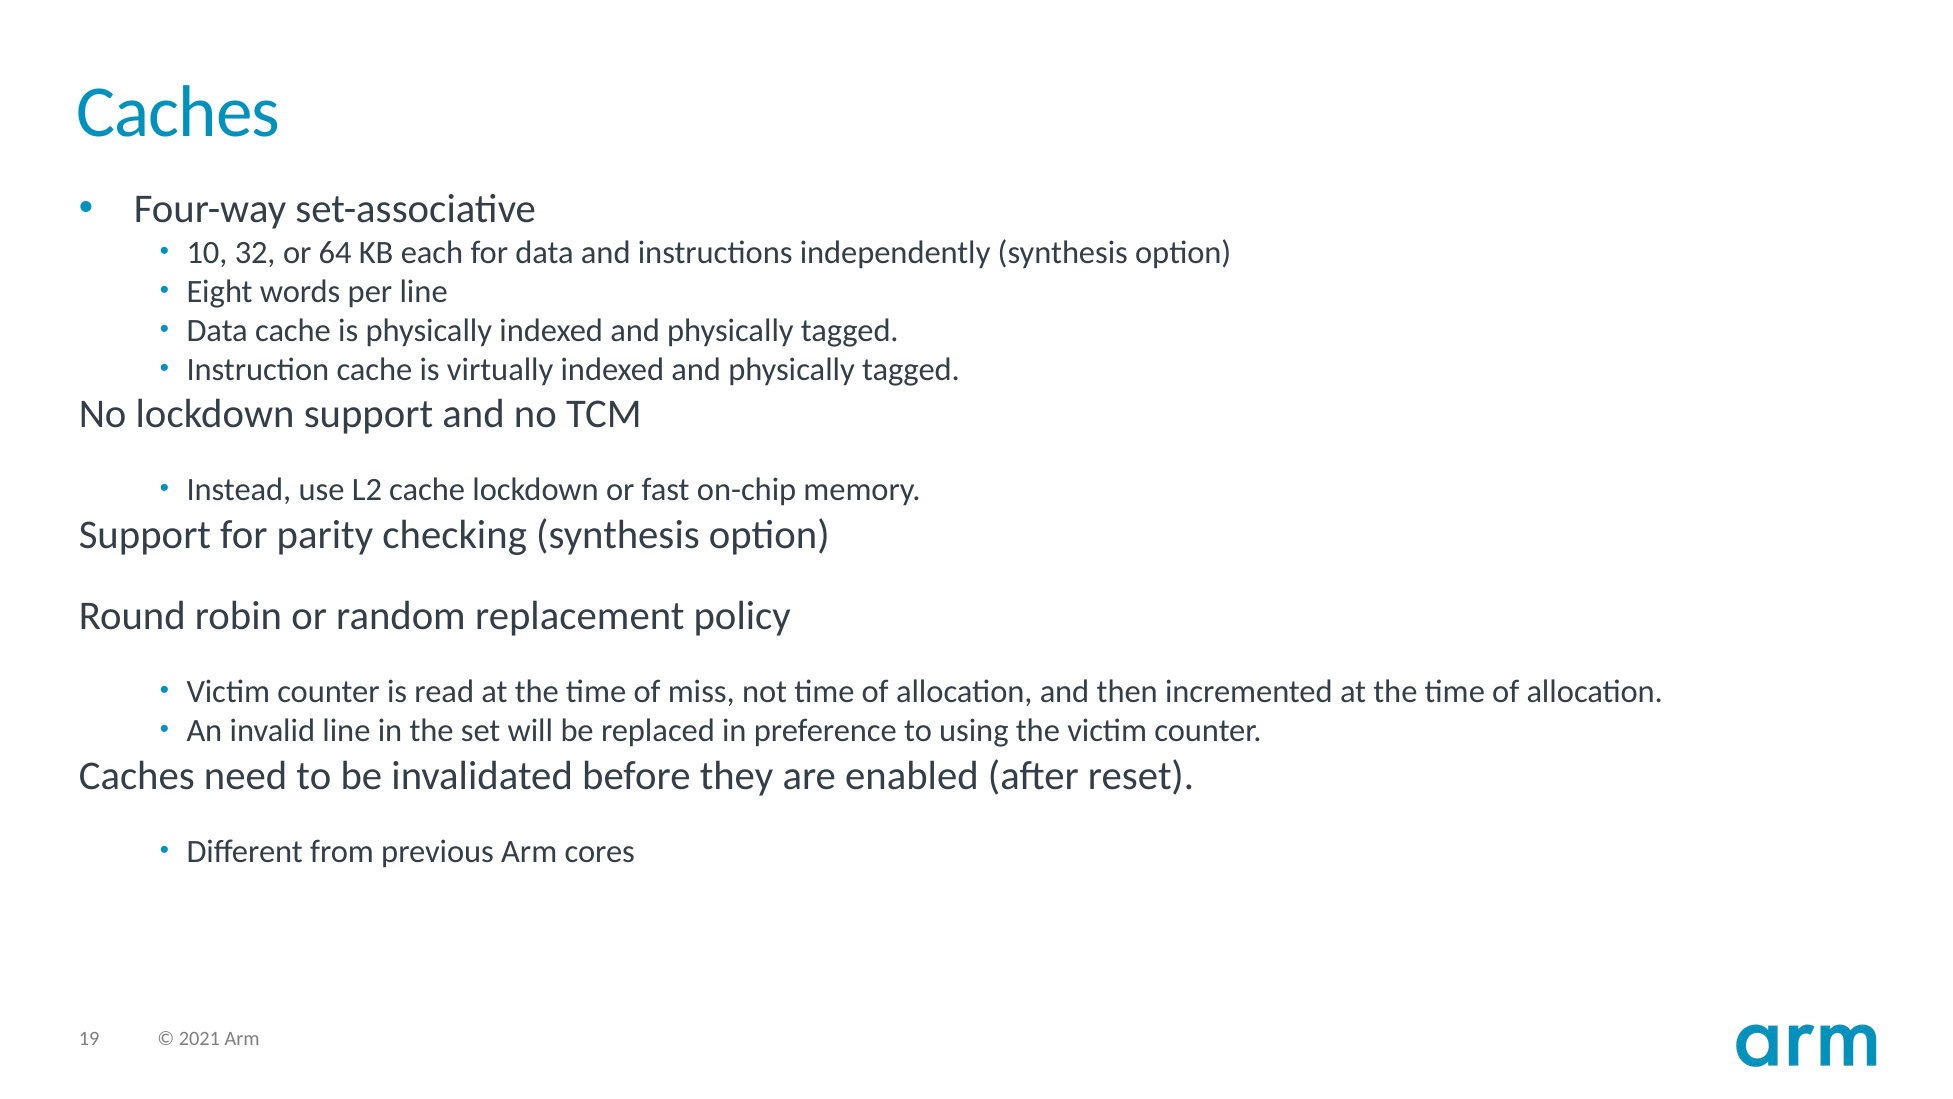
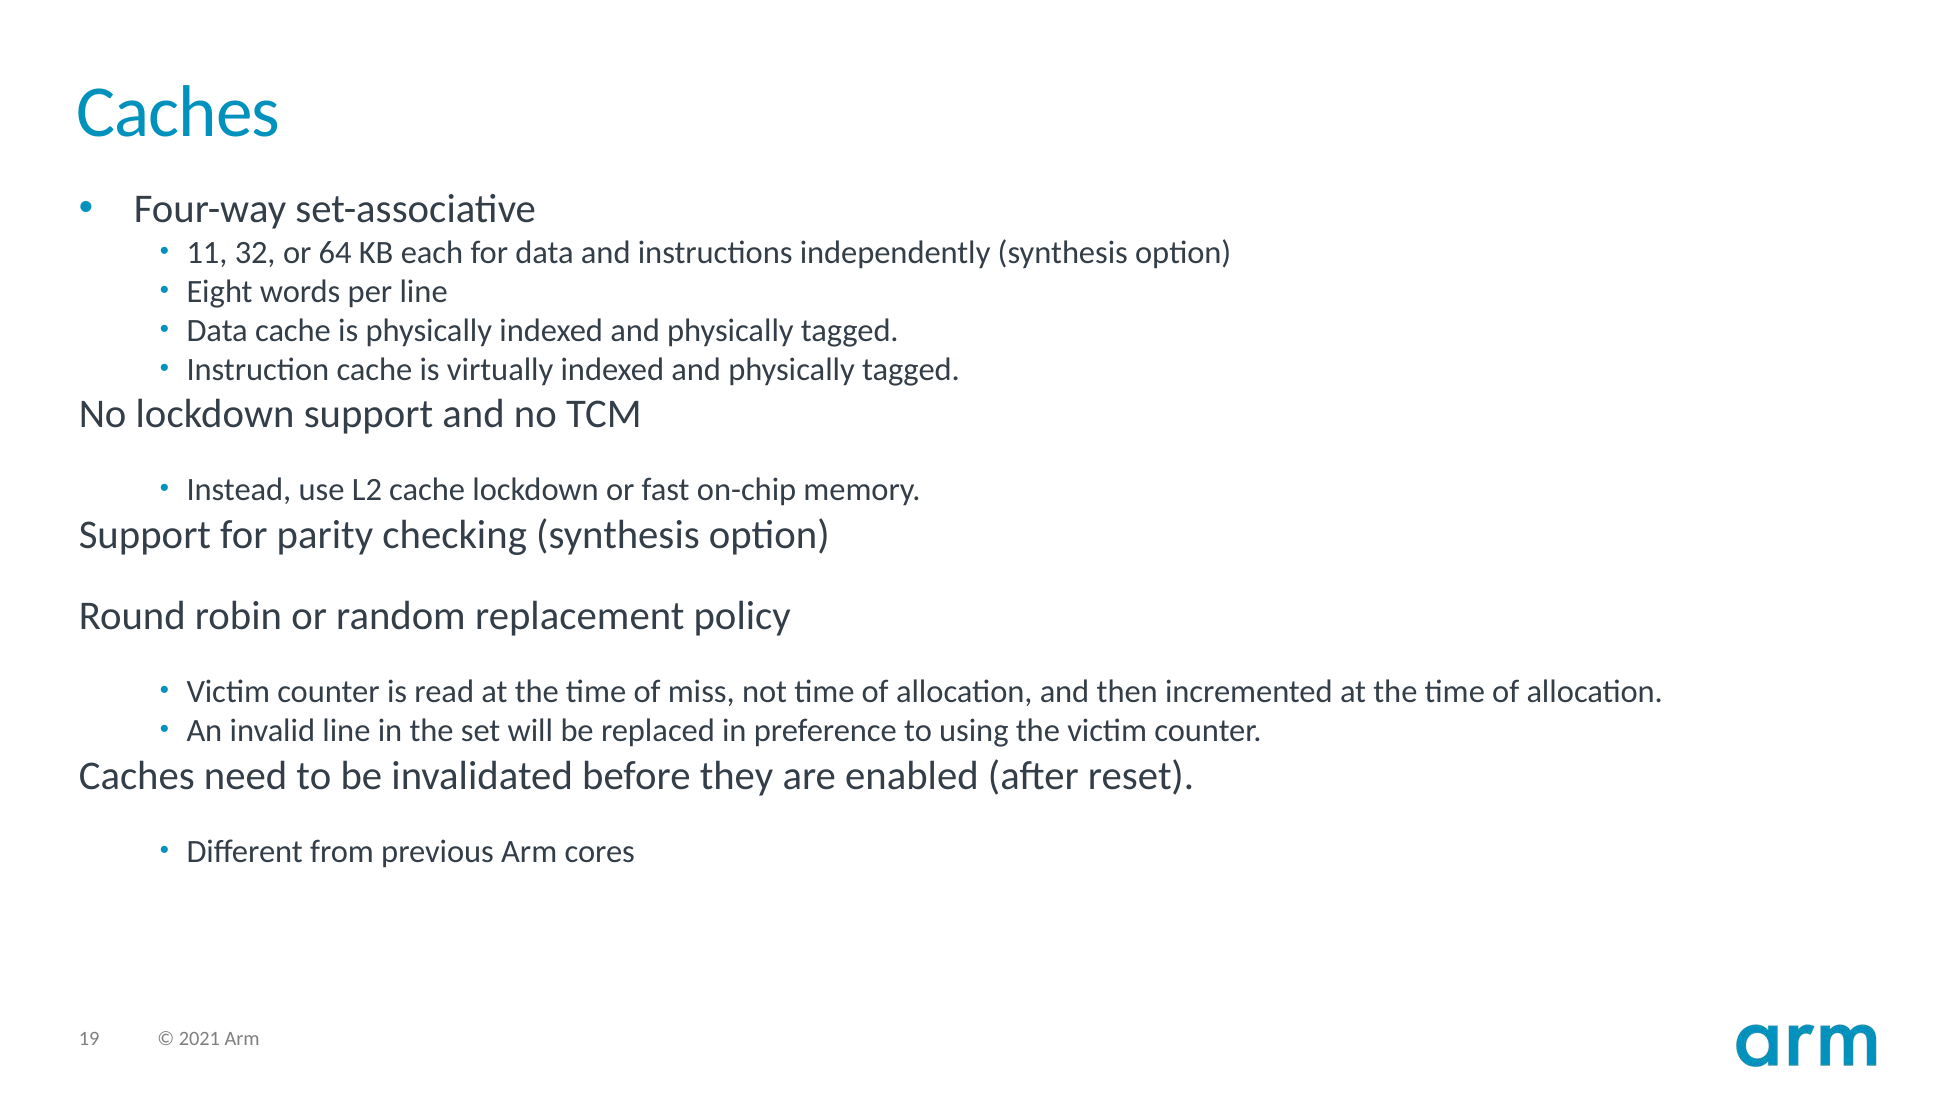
10: 10 -> 11
